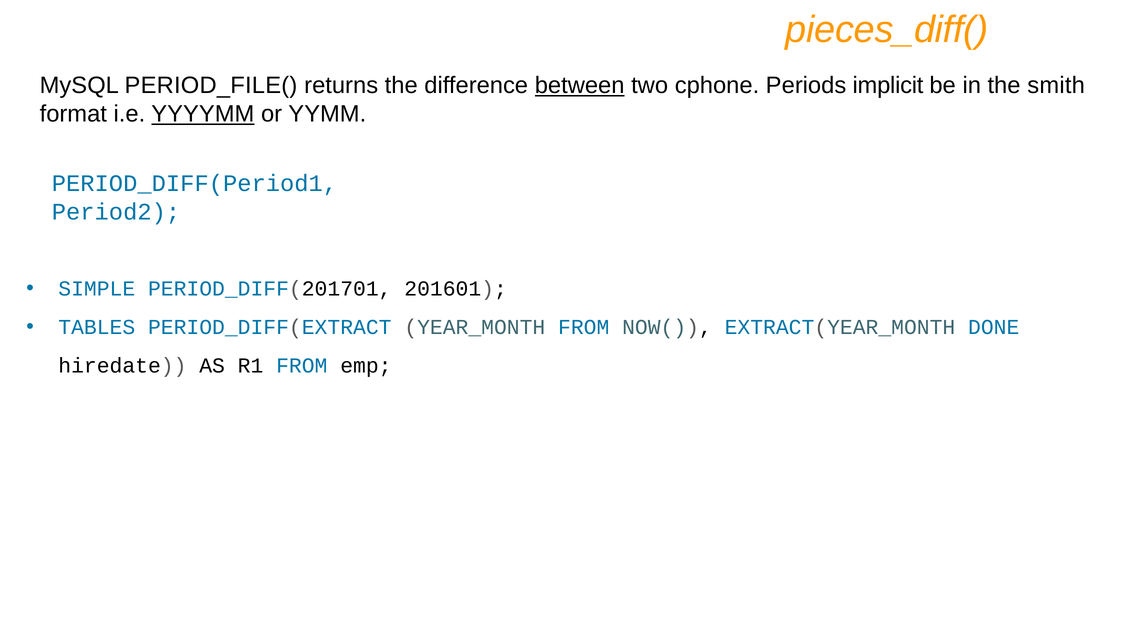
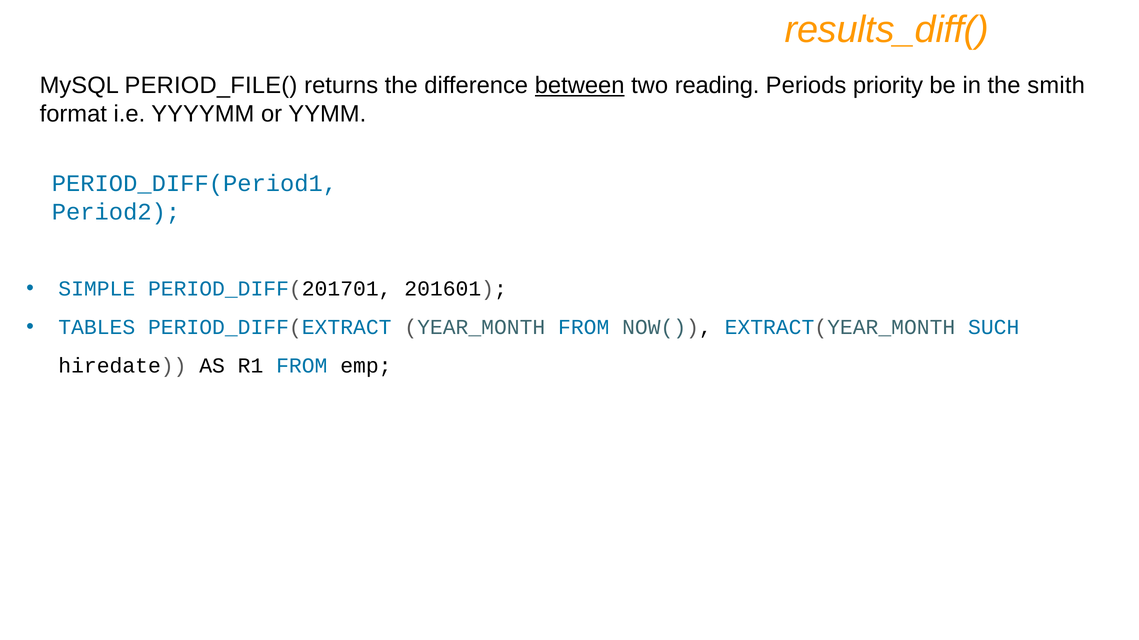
pieces_diff(: pieces_diff( -> results_diff(
cphone: cphone -> reading
implicit: implicit -> priority
YYYYMM underline: present -> none
DONE: DONE -> SUCH
